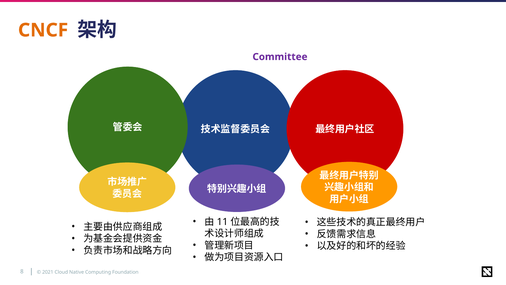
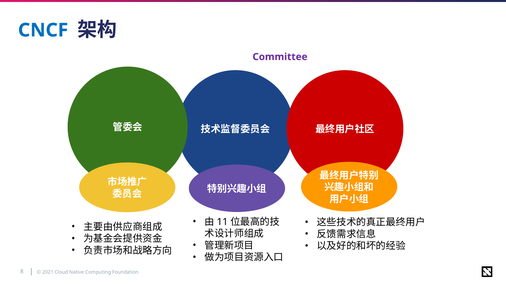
CNCF colour: orange -> blue
